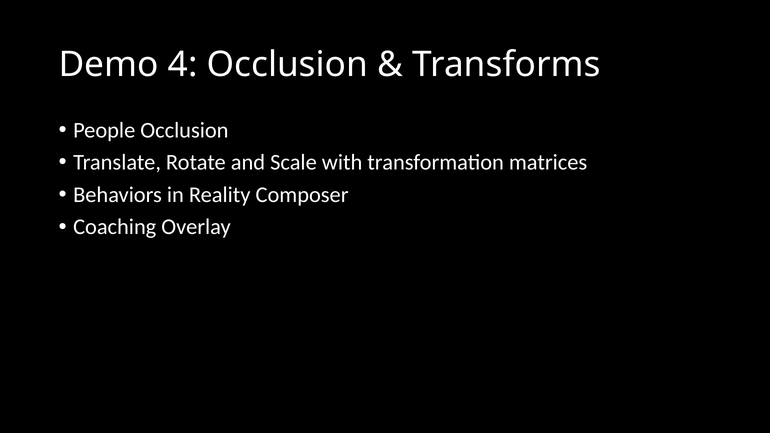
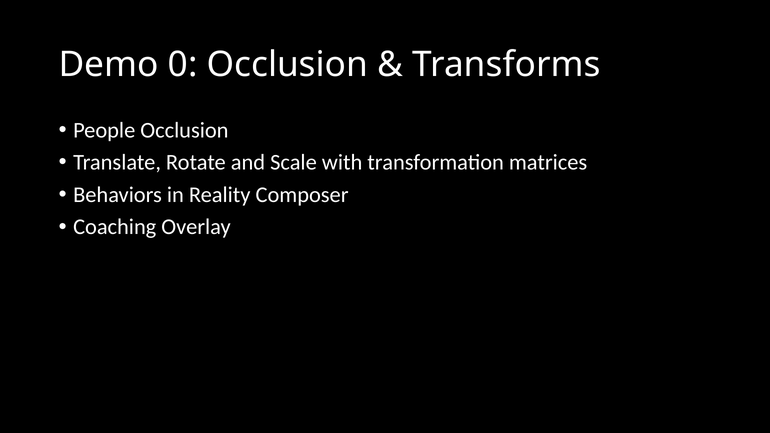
4: 4 -> 0
